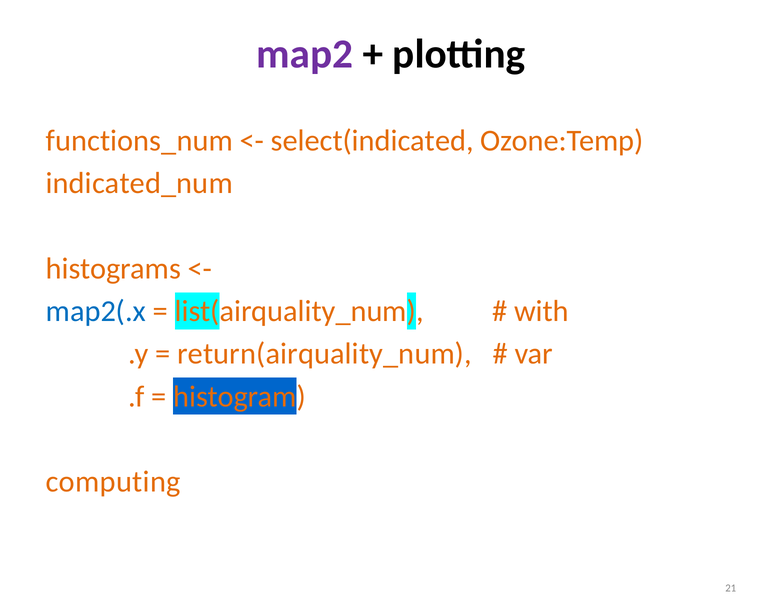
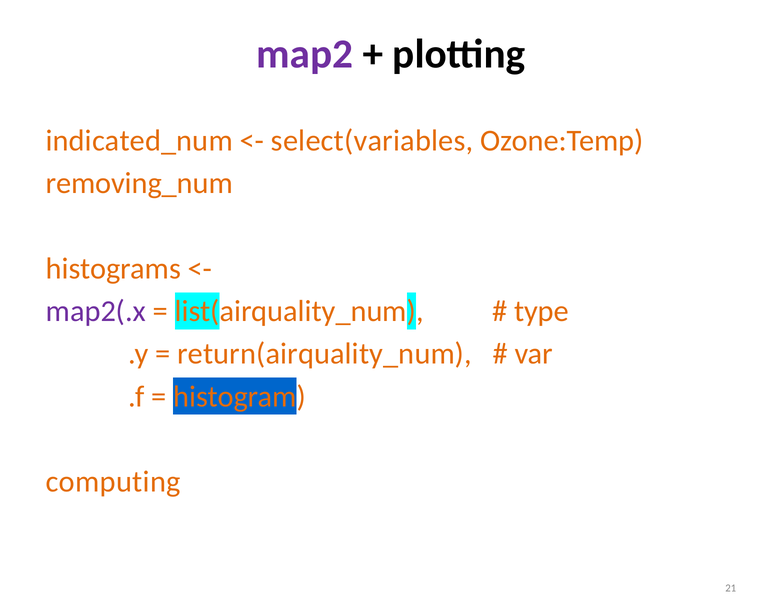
functions_num: functions_num -> indicated_num
select(indicated: select(indicated -> select(variables
indicated_num: indicated_num -> removing_num
map2(.x colour: blue -> purple
with: with -> type
